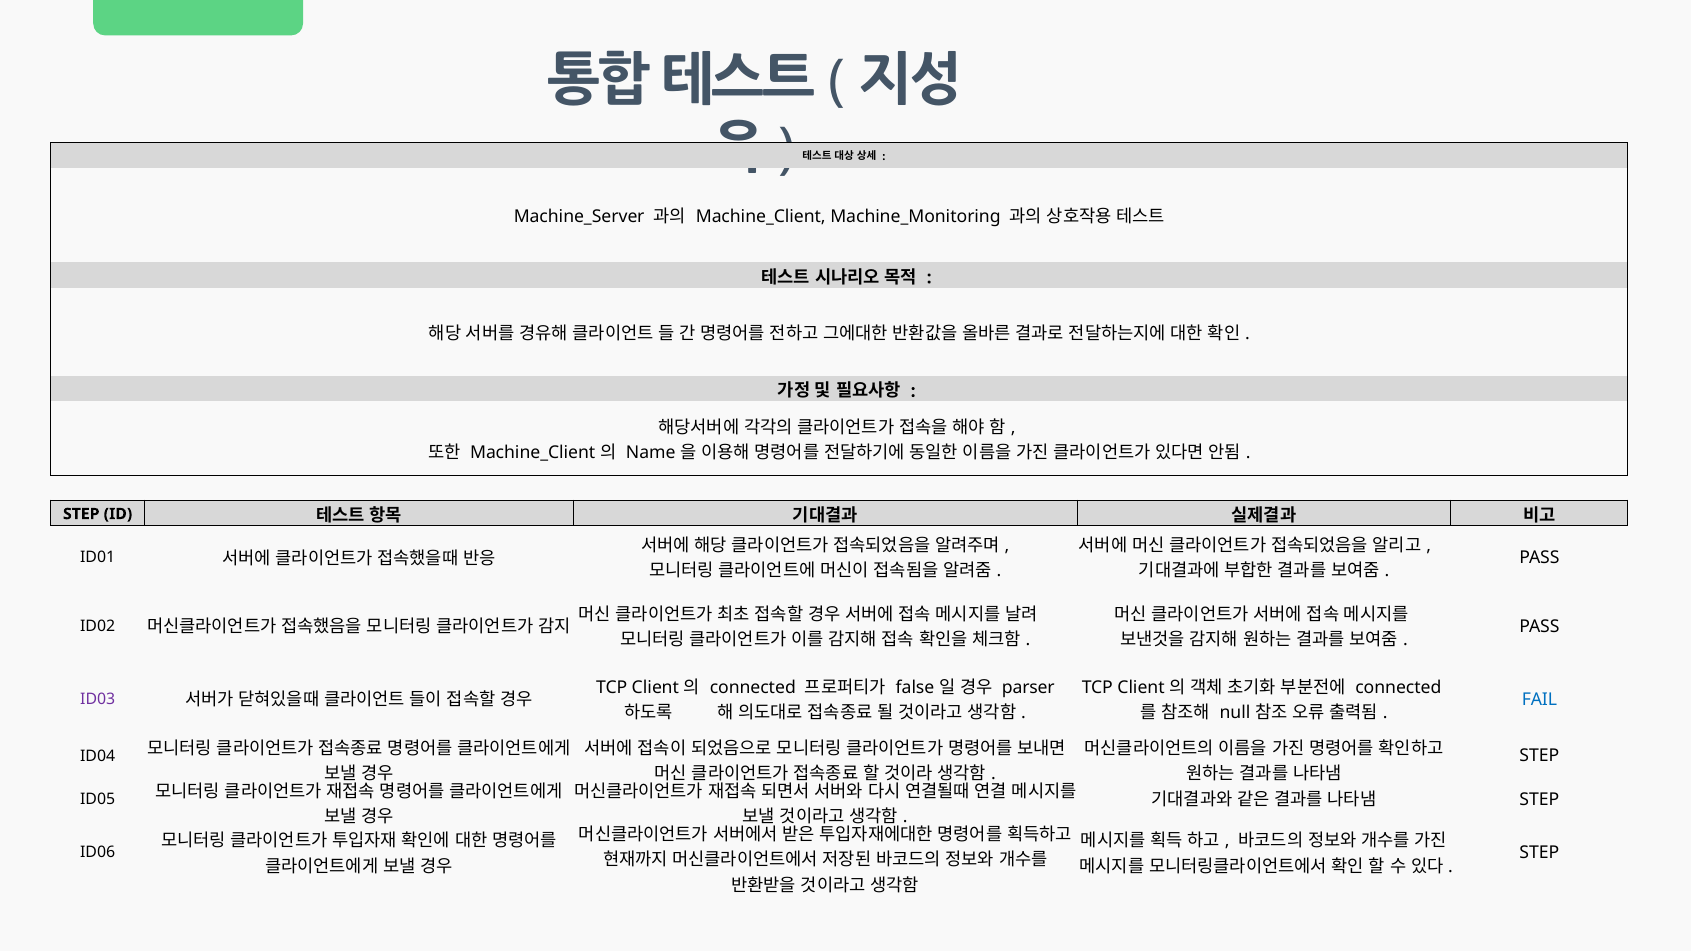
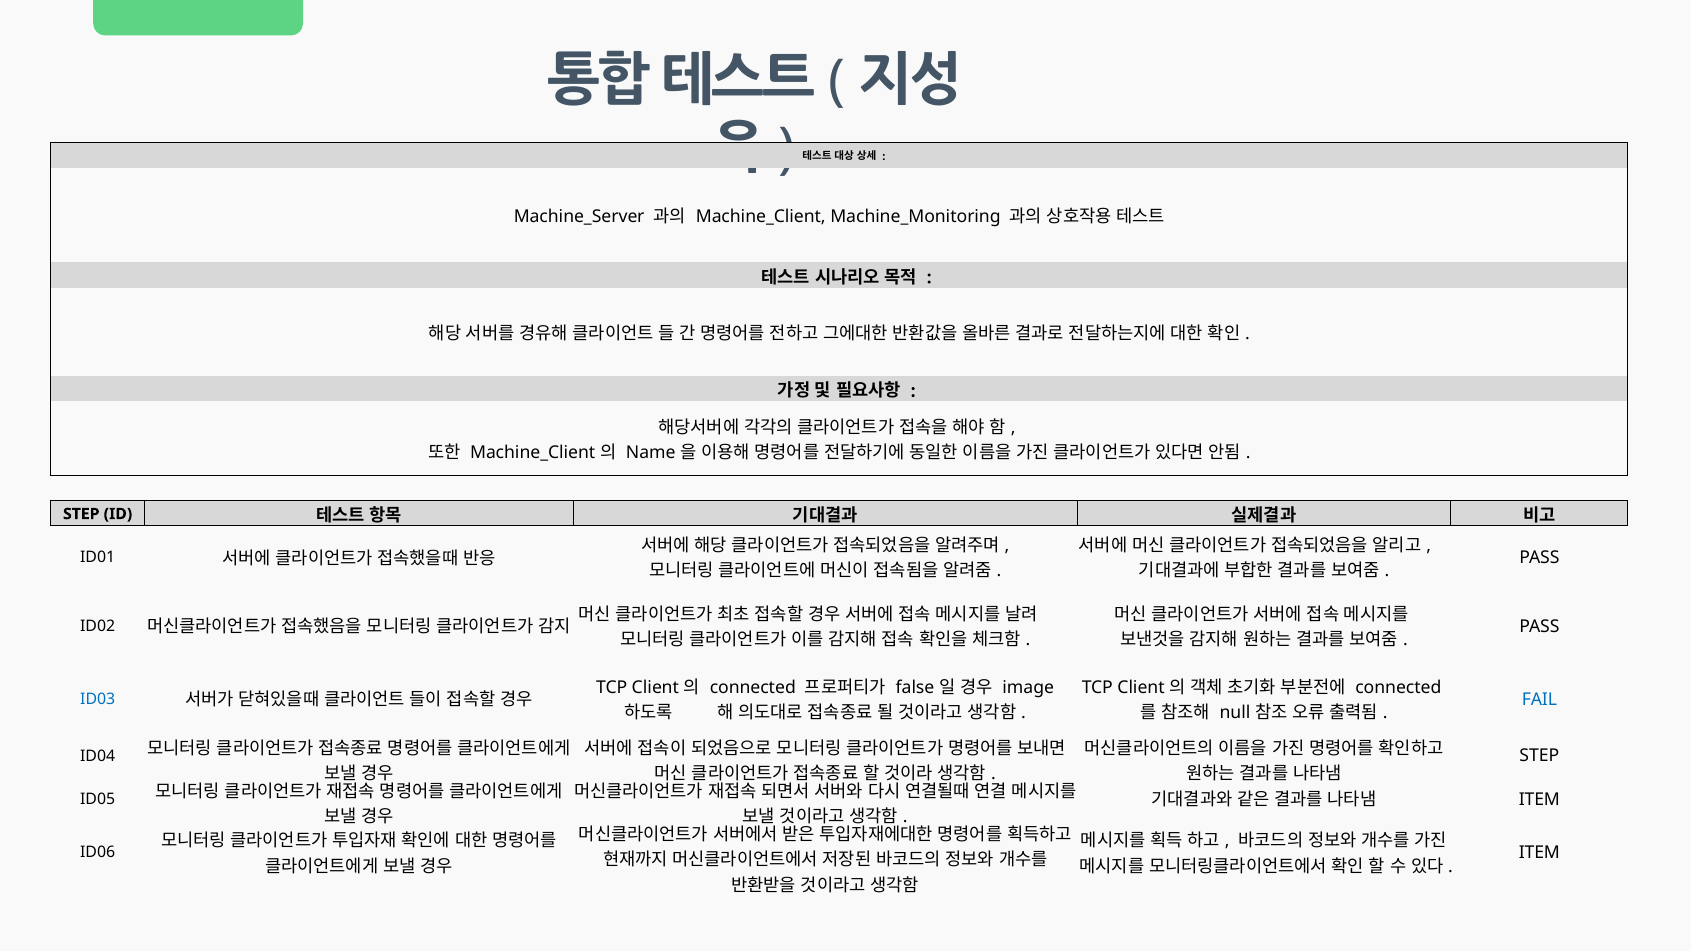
parser: parser -> image
ID03 colour: purple -> blue
STEP at (1539, 799): STEP -> ITEM
STEP at (1539, 853): STEP -> ITEM
